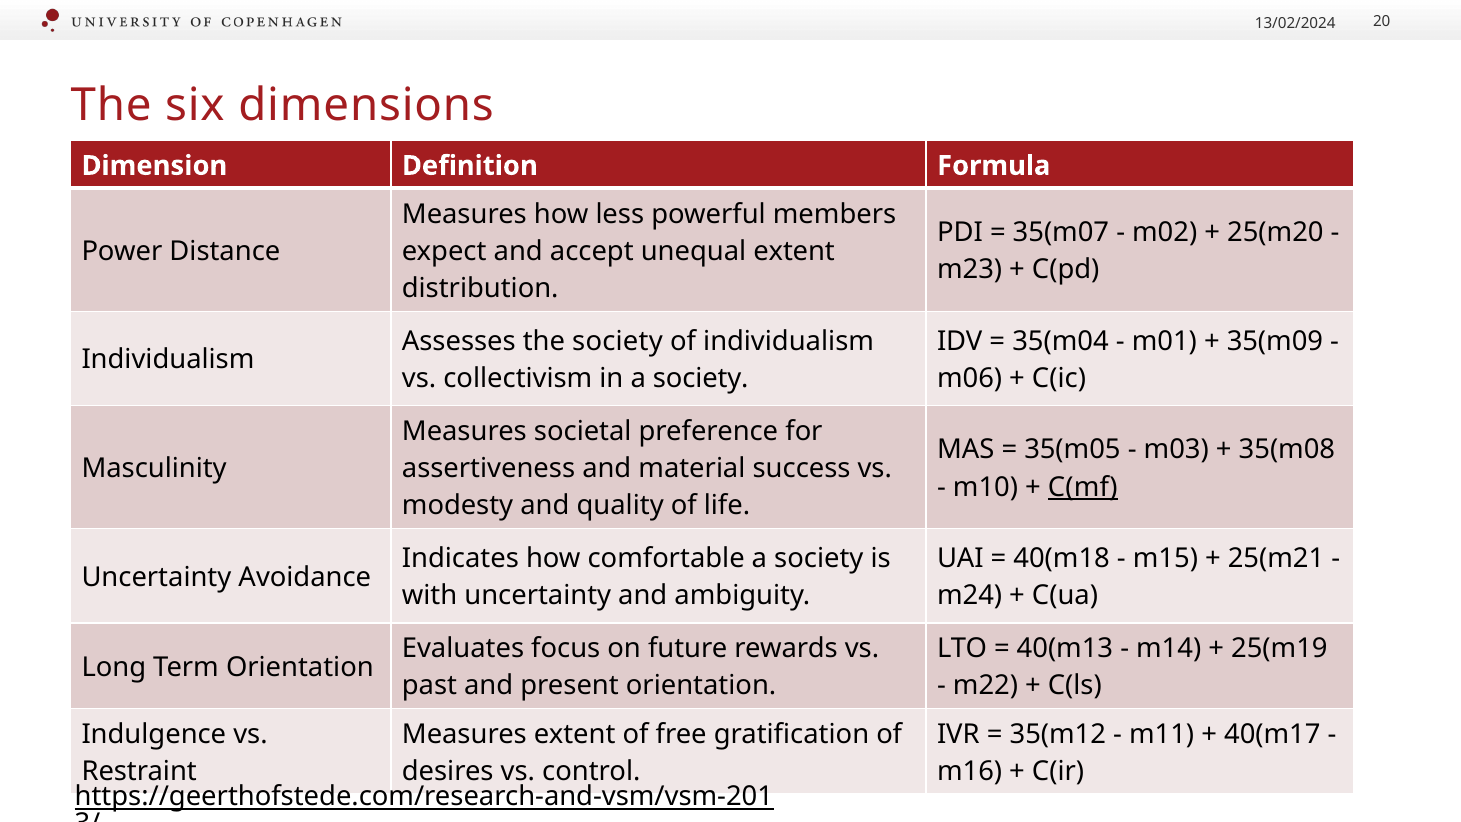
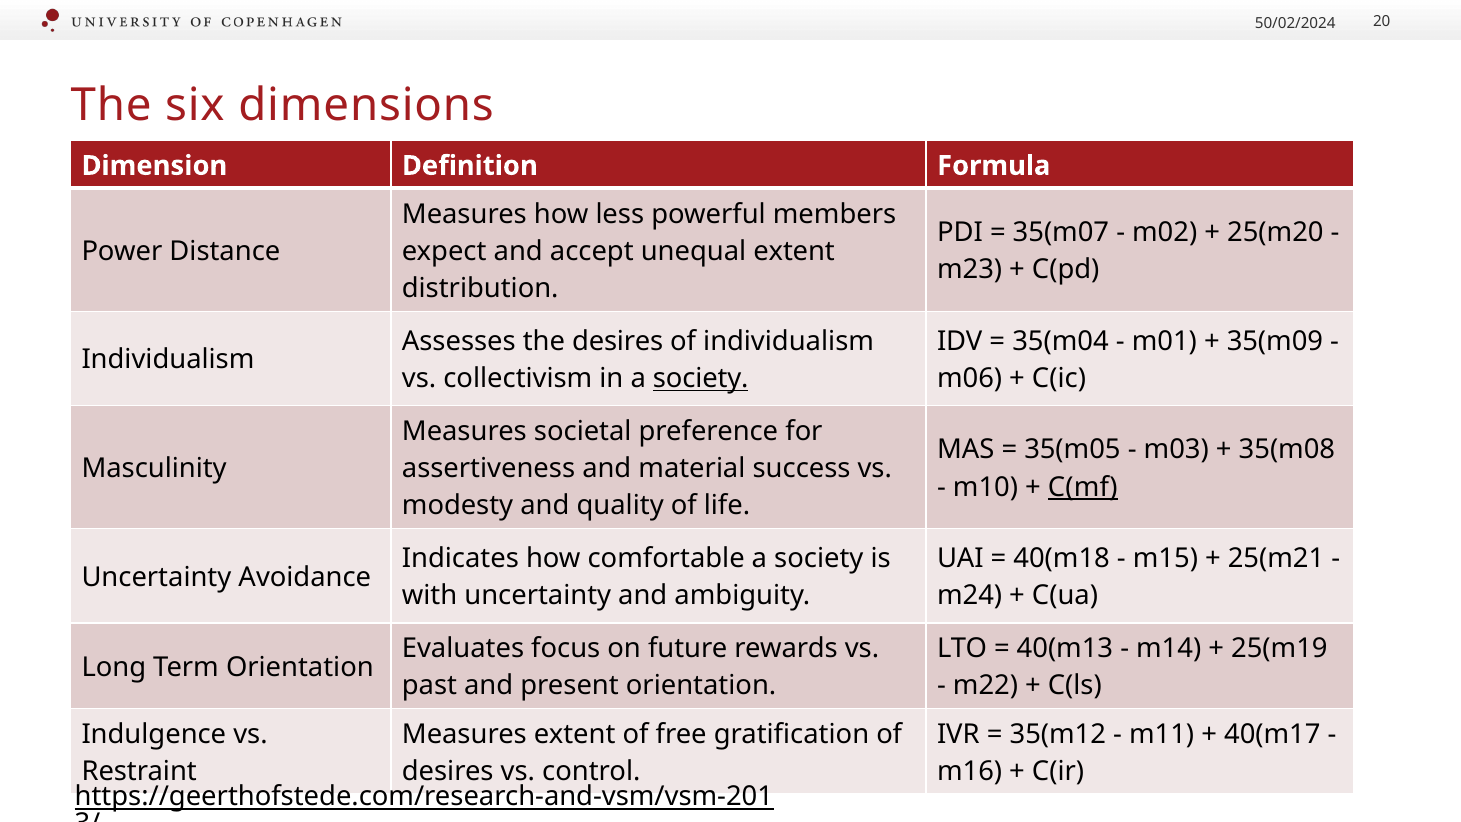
13/02/2024: 13/02/2024 -> 50/02/2024
the society: society -> desires
society at (701, 378) underline: none -> present
